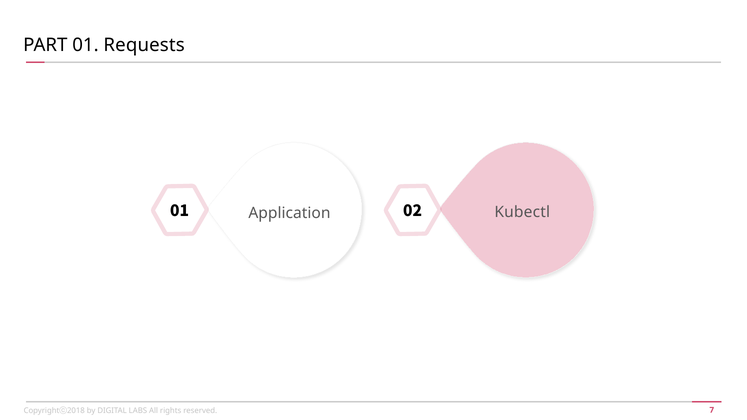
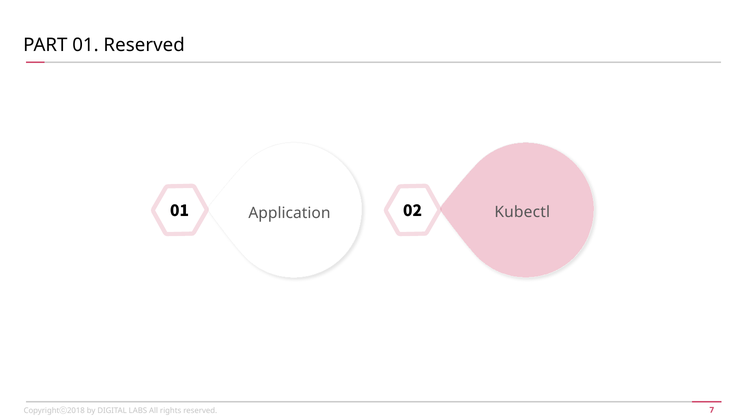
01 Requests: Requests -> Reserved
